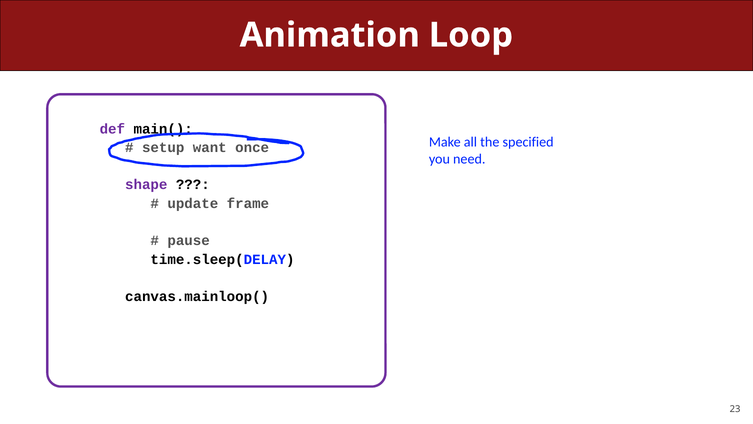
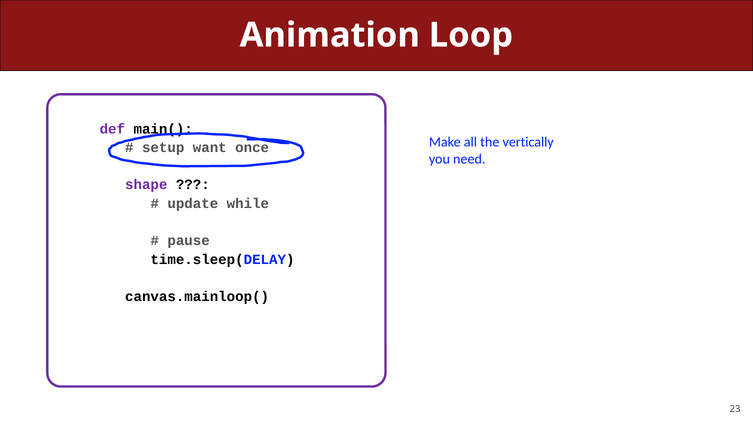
specified: specified -> vertically
frame: frame -> while
